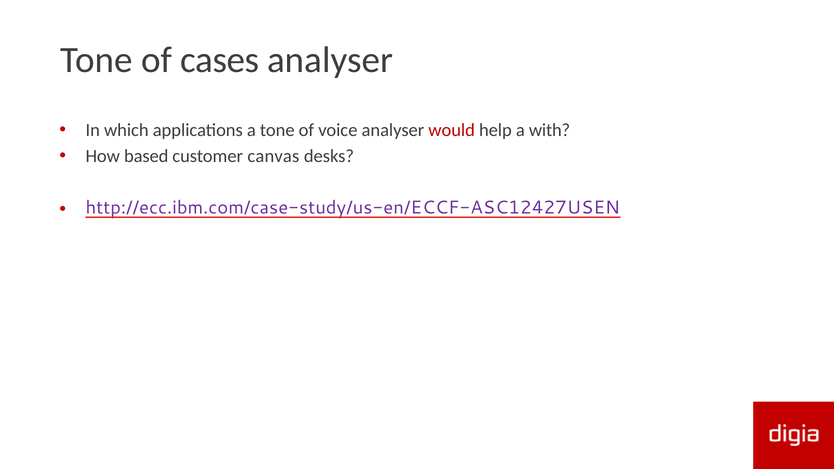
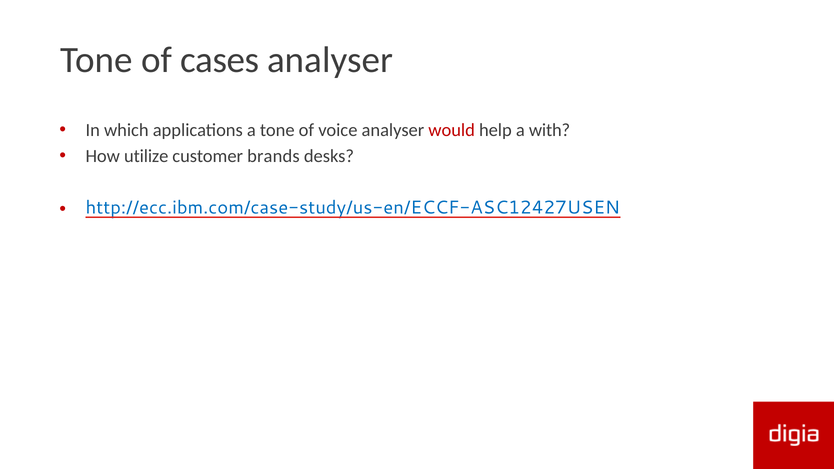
based: based -> utilize
canvas: canvas -> brands
http://ecc.ibm.com/case-study/us-en/ECCF-ASC12427USEN colour: purple -> blue
